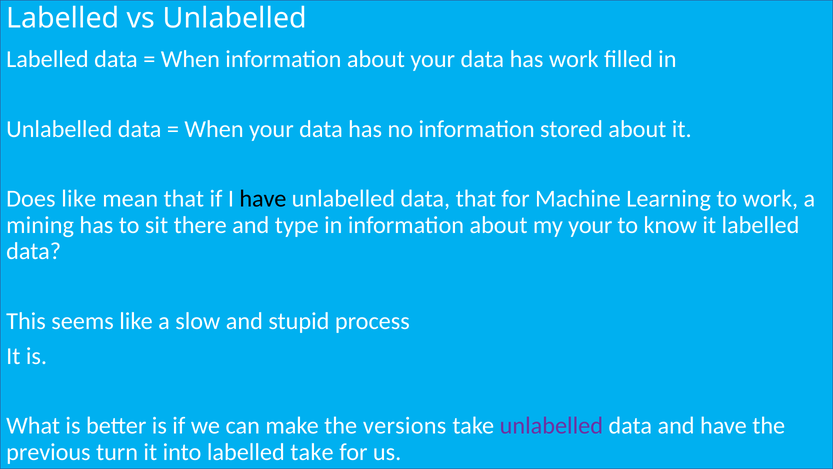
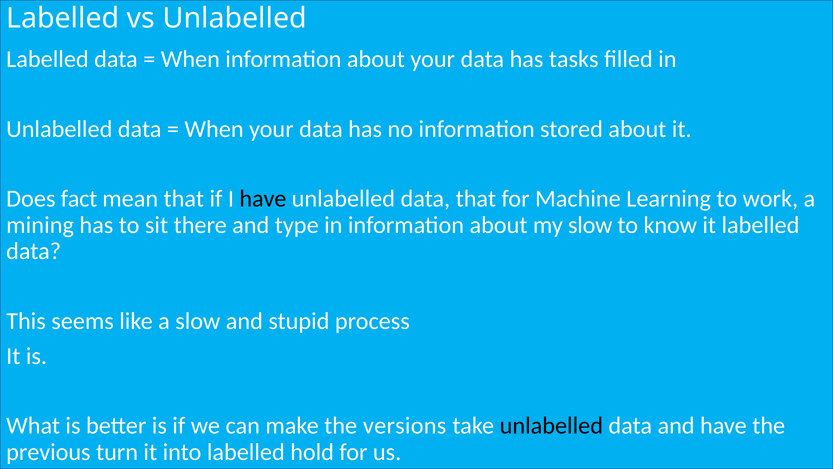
has work: work -> tasks
Does like: like -> fact
my your: your -> slow
unlabelled at (551, 425) colour: purple -> black
labelled take: take -> hold
